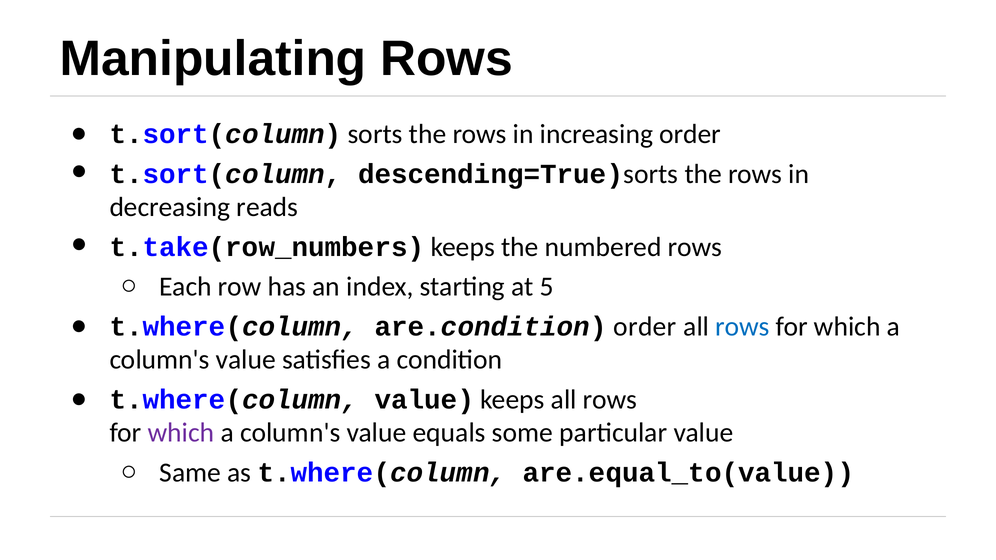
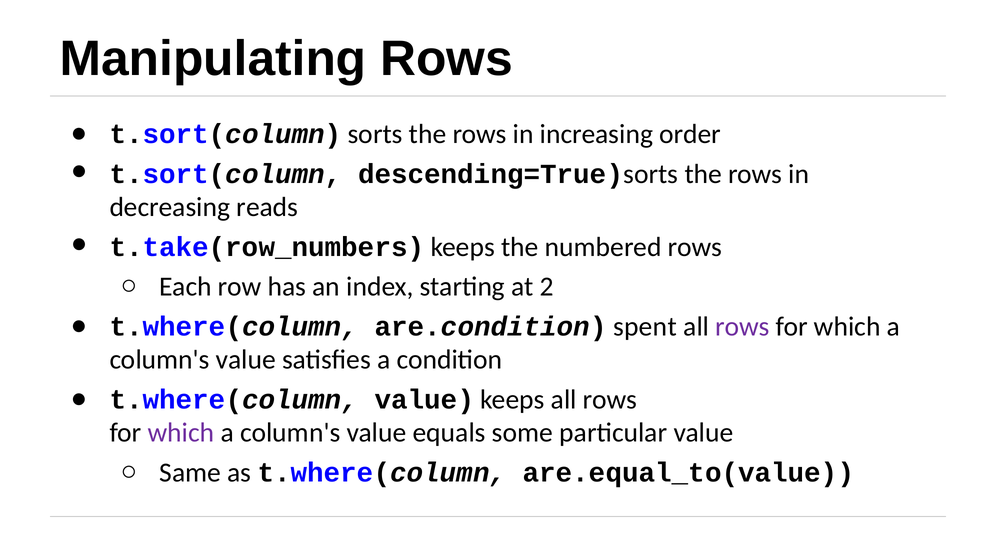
5: 5 -> 2
are.condition order: order -> spent
rows at (743, 327) colour: blue -> purple
